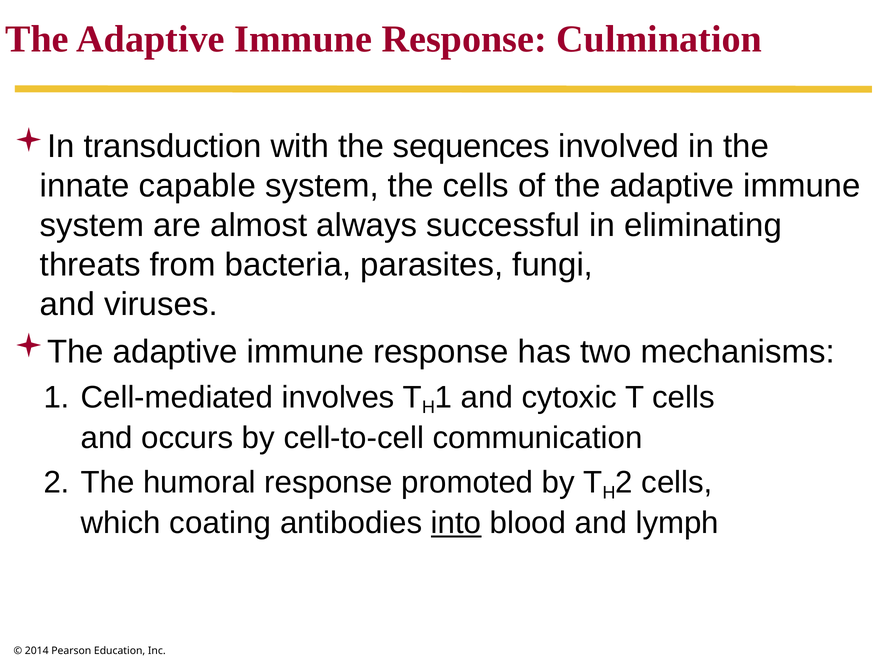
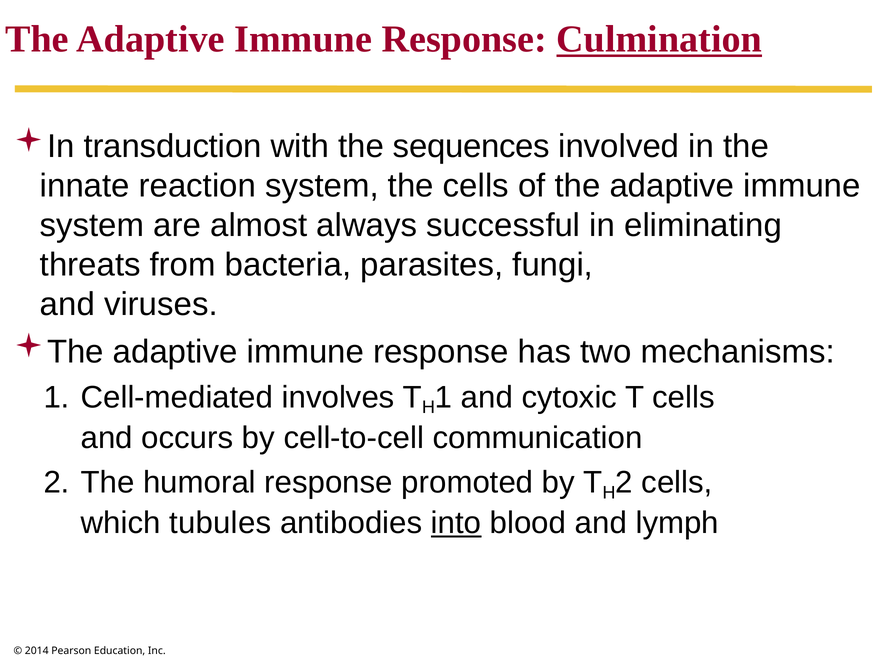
Culmination underline: none -> present
capable: capable -> reaction
coating: coating -> tubules
